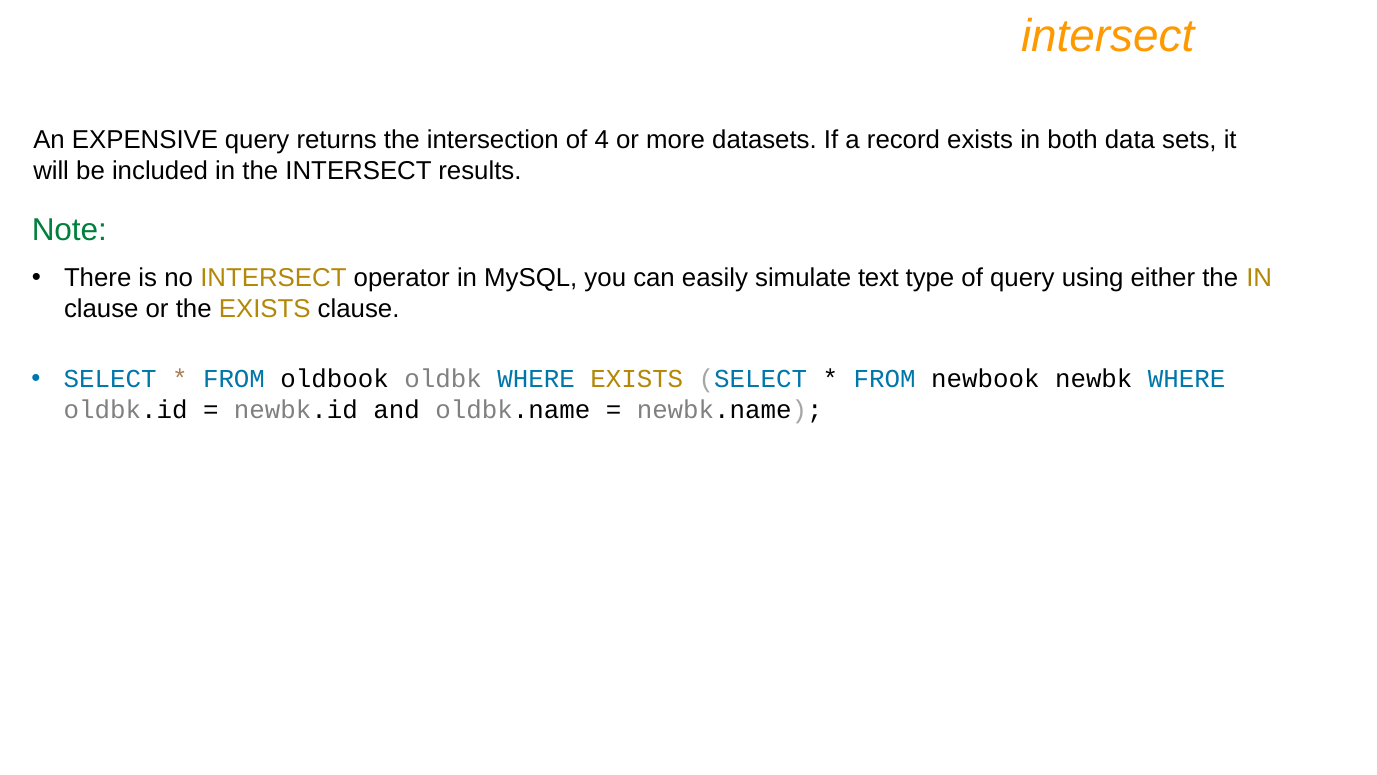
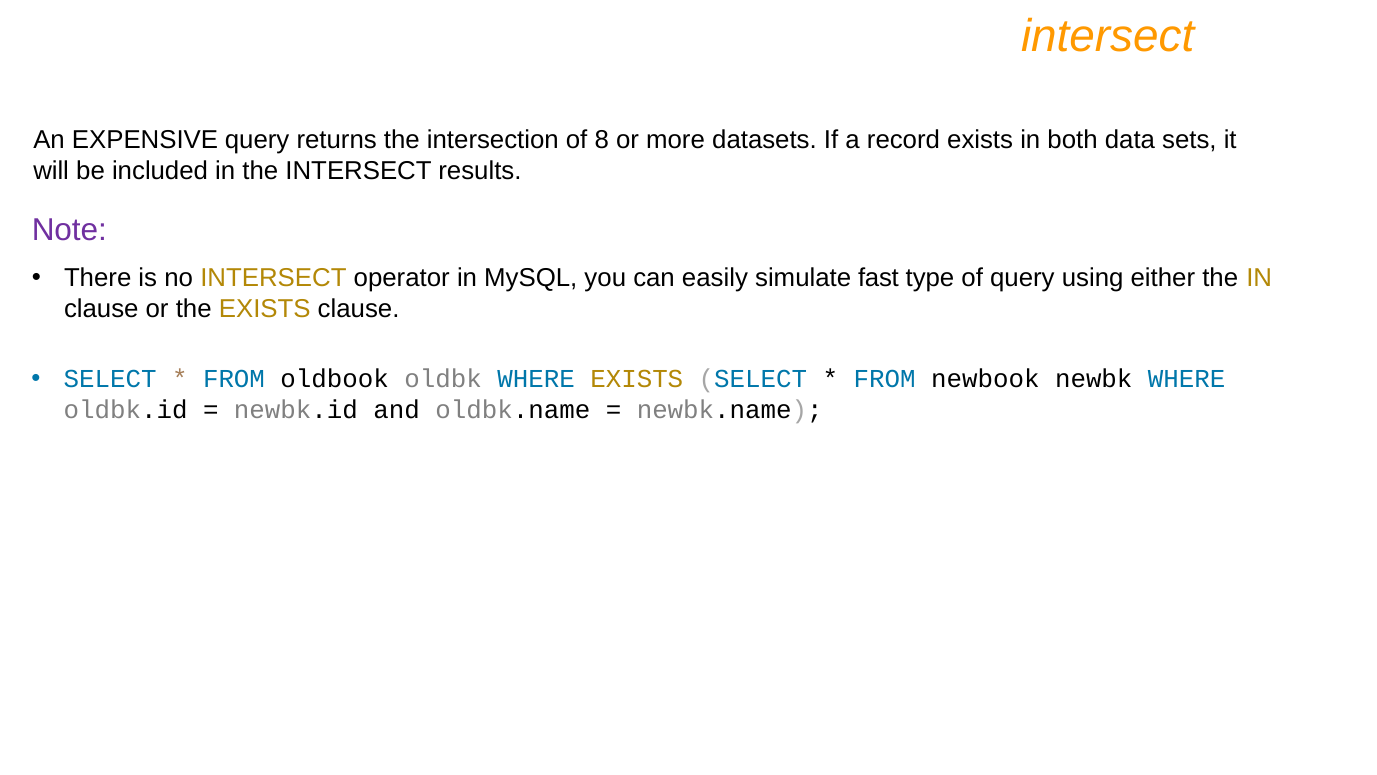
4: 4 -> 8
Note colour: green -> purple
text: text -> fast
